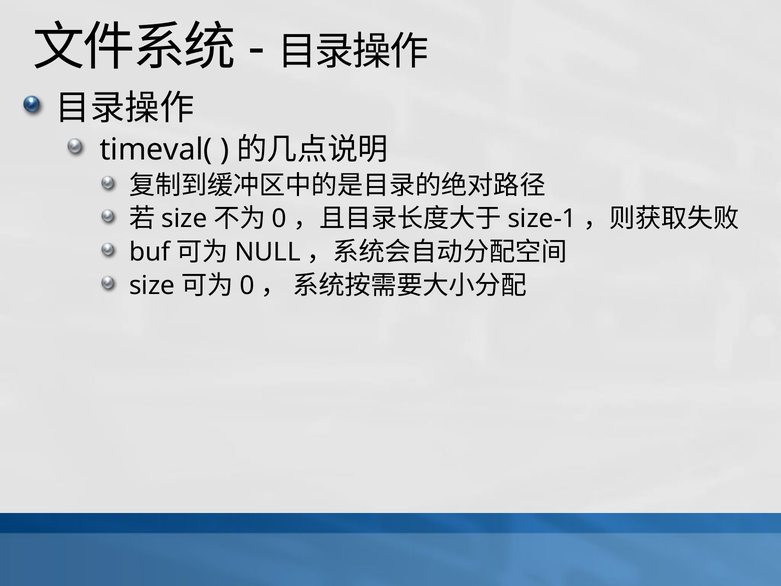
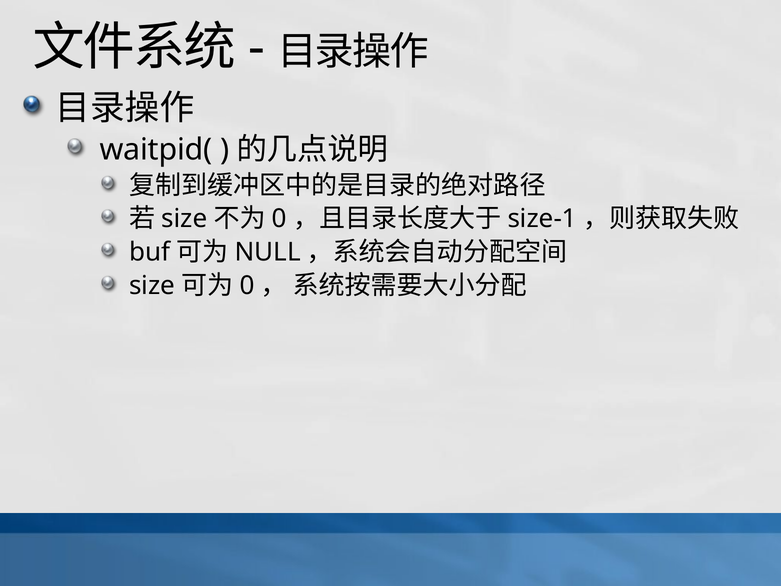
timeval(: timeval( -> waitpid(
